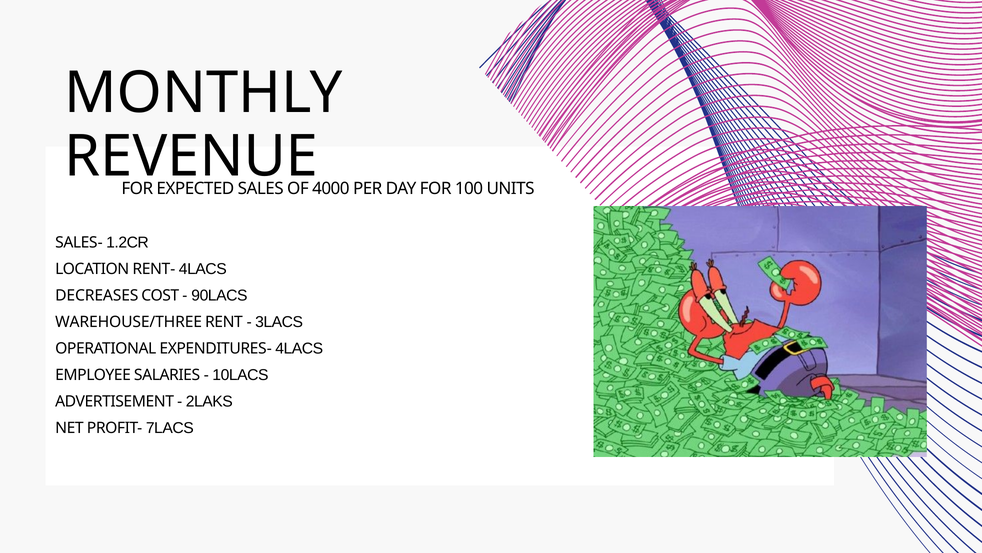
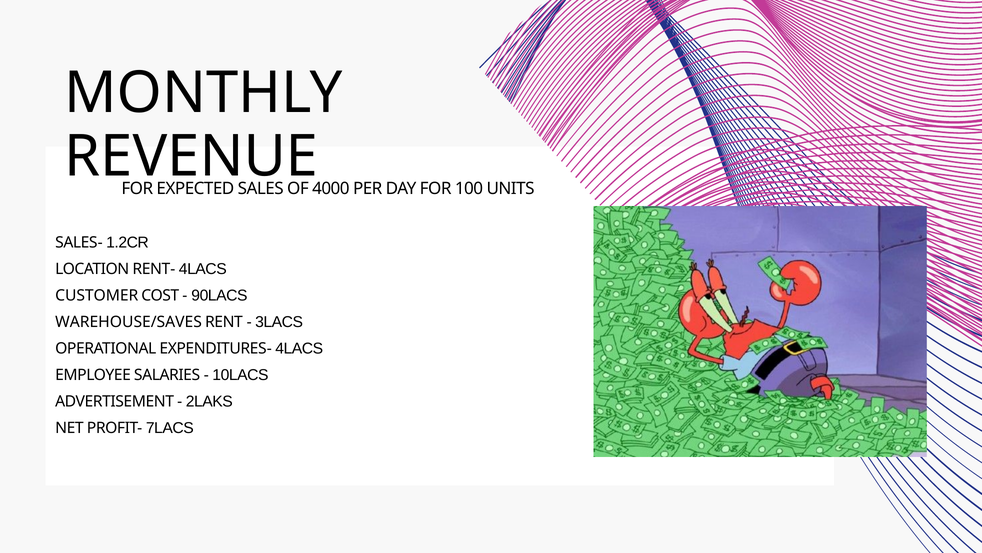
DECREASES: DECREASES -> CUSTOMER
WAREHOUSE/THREE: WAREHOUSE/THREE -> WAREHOUSE/SAVES
